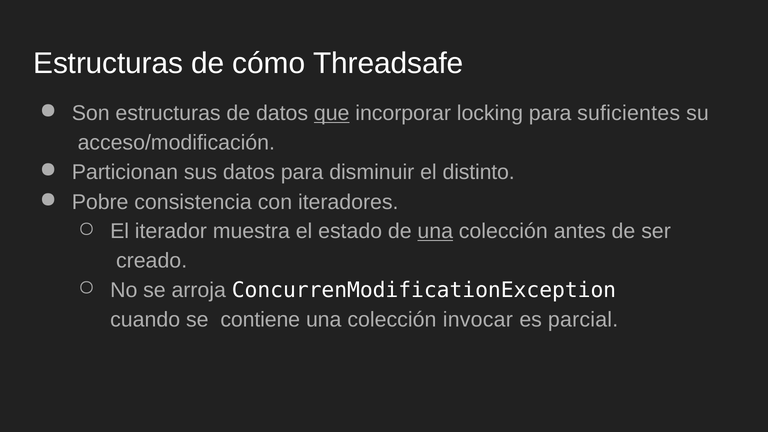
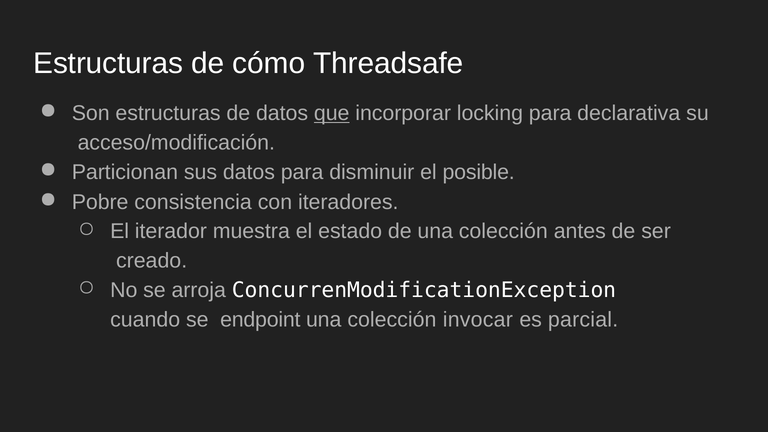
suficientes: suficientes -> declarativa
distinto: distinto -> posible
una at (435, 231) underline: present -> none
contiene: contiene -> endpoint
